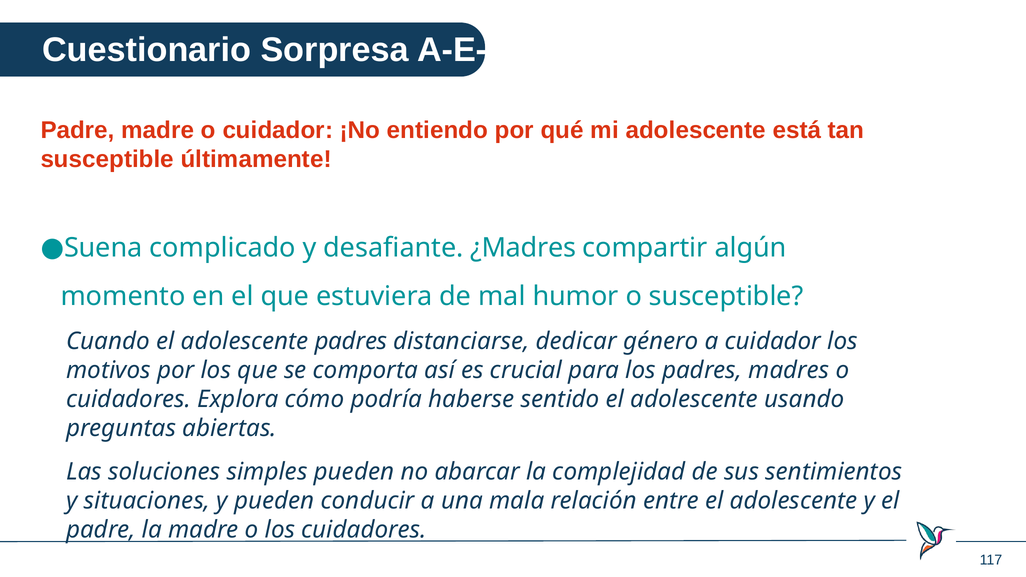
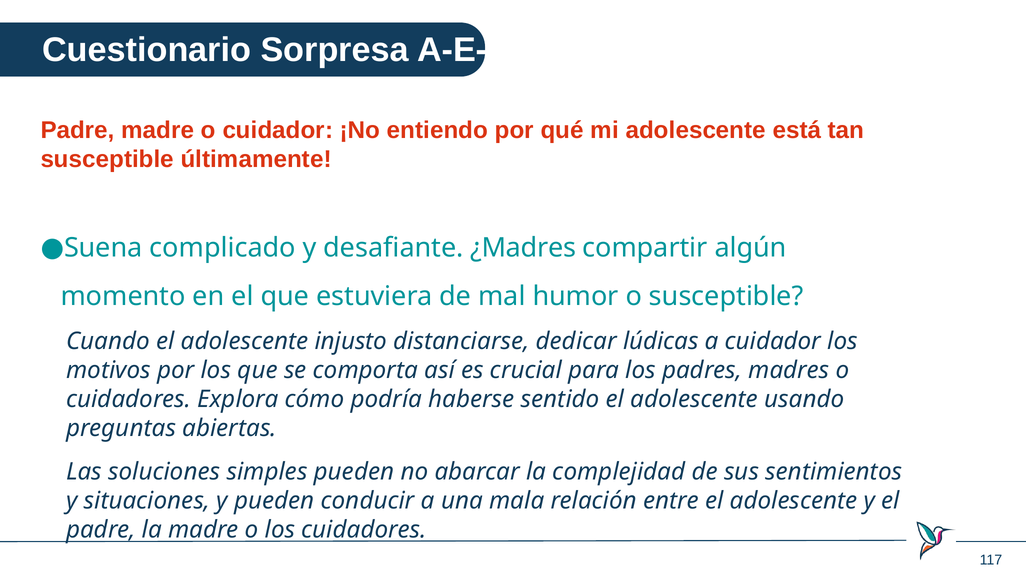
adolescente padres: padres -> injusto
género: género -> lúdicas
